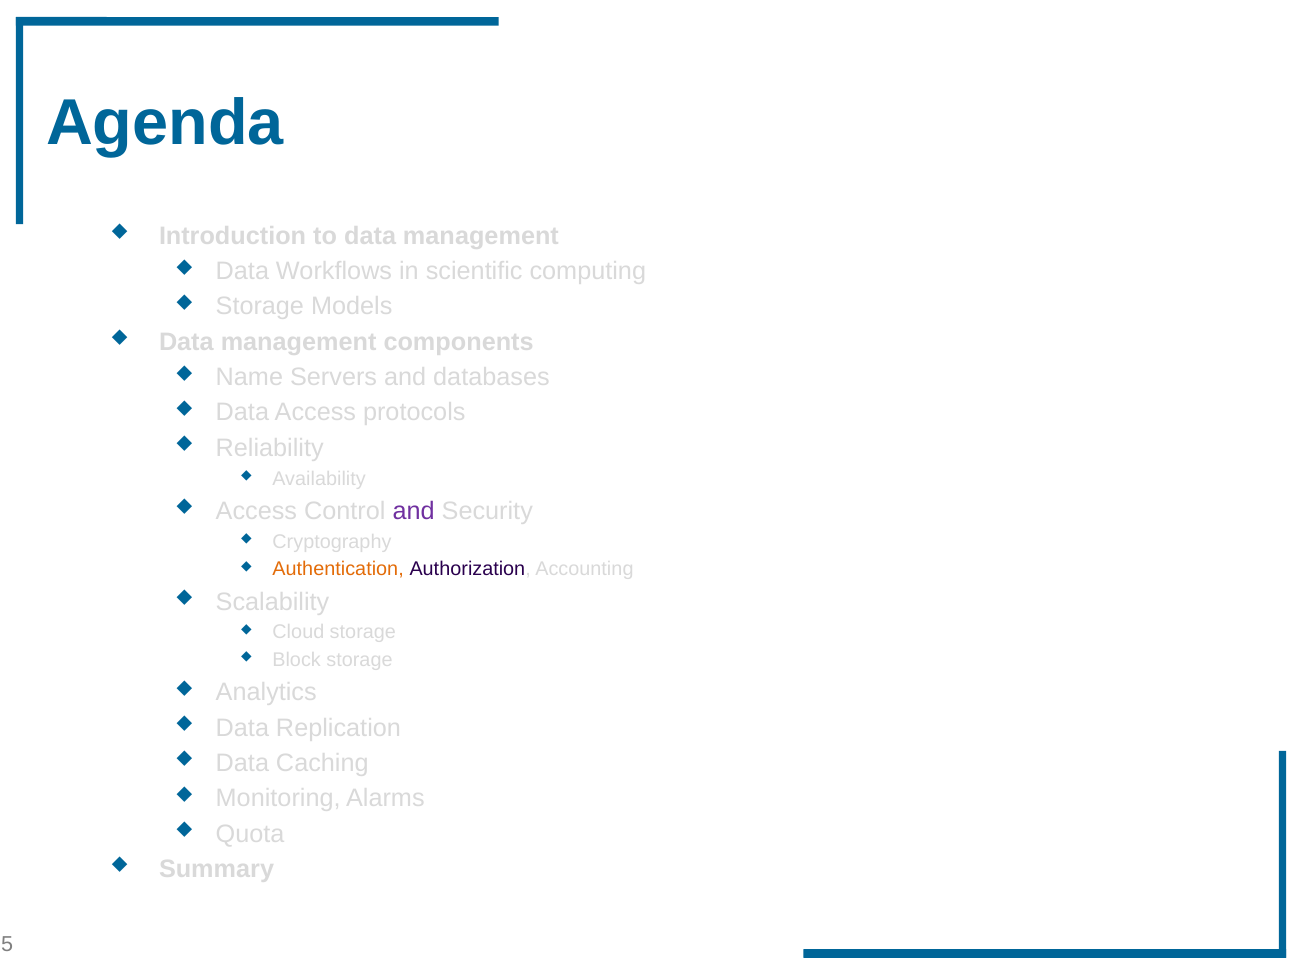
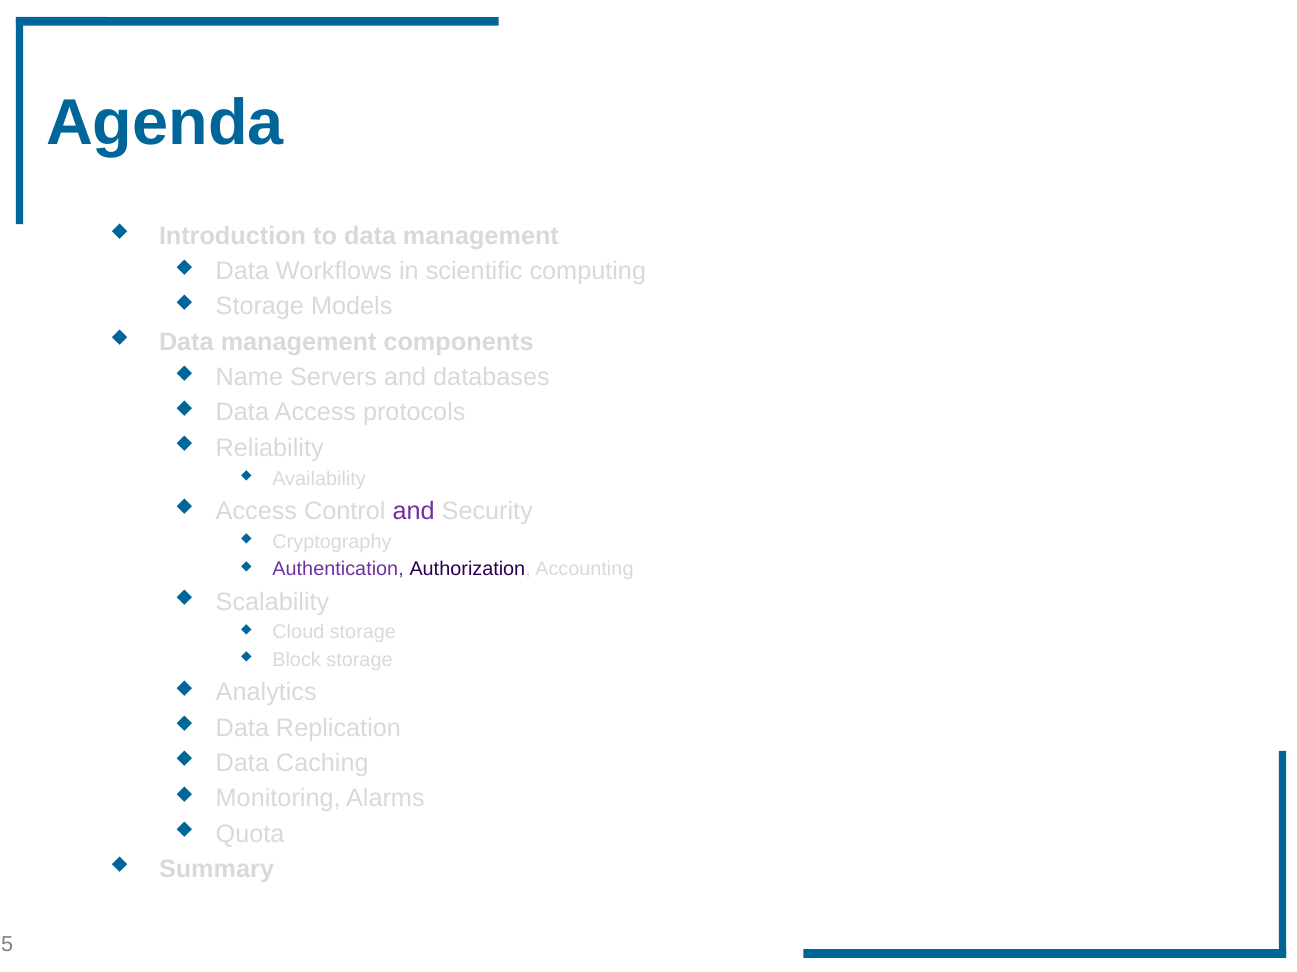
Authentication colour: orange -> purple
